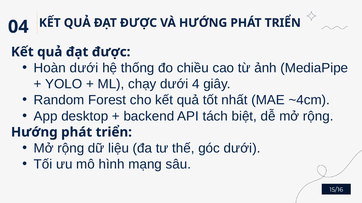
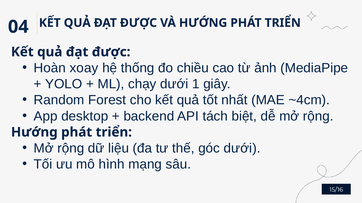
Hoàn dưới: dưới -> xoay
4: 4 -> 1
